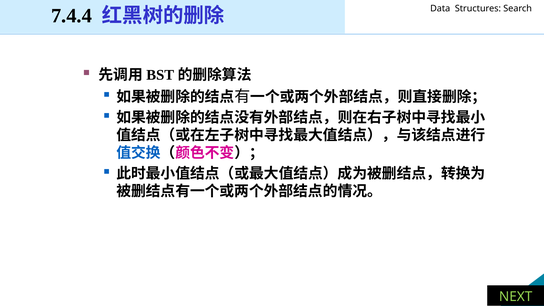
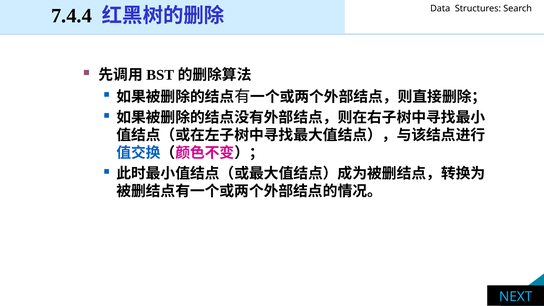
NEXT colour: light green -> light blue
